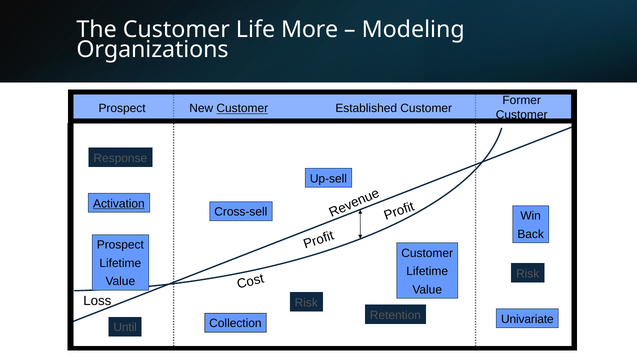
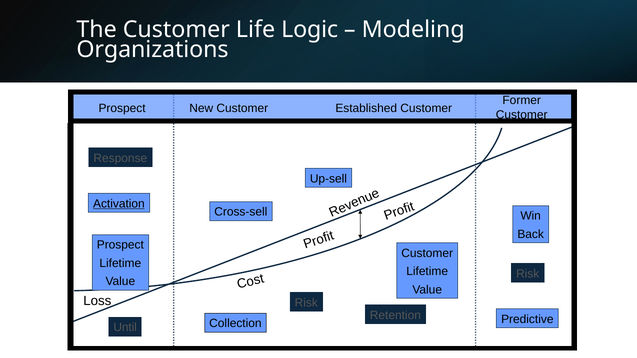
More: More -> Logic
Customer at (242, 109) underline: present -> none
Univariate: Univariate -> Predictive
